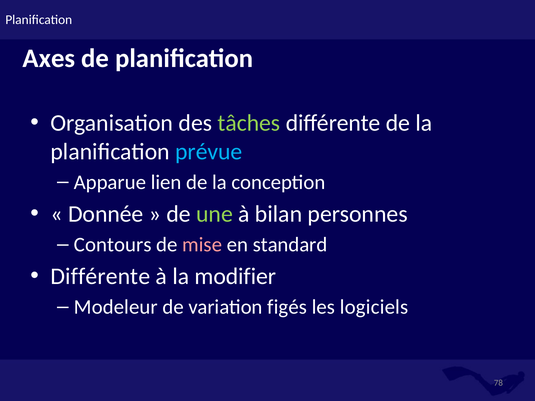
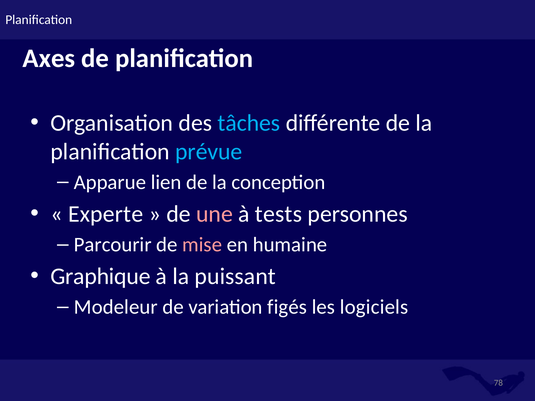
tâches colour: light green -> light blue
Donnée: Donnée -> Experte
une colour: light green -> pink
bilan: bilan -> tests
Contours: Contours -> Parcourir
standard: standard -> humaine
Différente at (100, 277): Différente -> Graphique
modifier: modifier -> puissant
